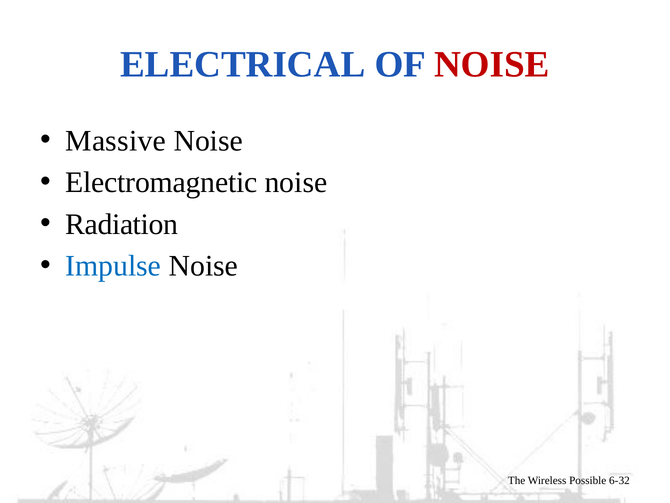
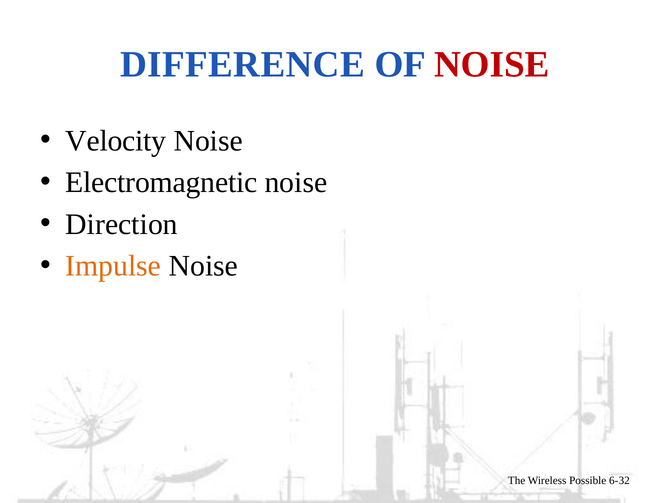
ELECTRICAL: ELECTRICAL -> DIFFERENCE
Massive: Massive -> Velocity
Radiation: Radiation -> Direction
Impulse colour: blue -> orange
